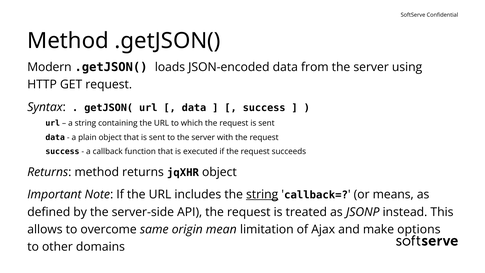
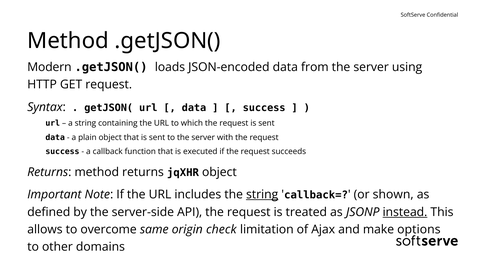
means: means -> shown
instead underline: none -> present
mean: mean -> check
